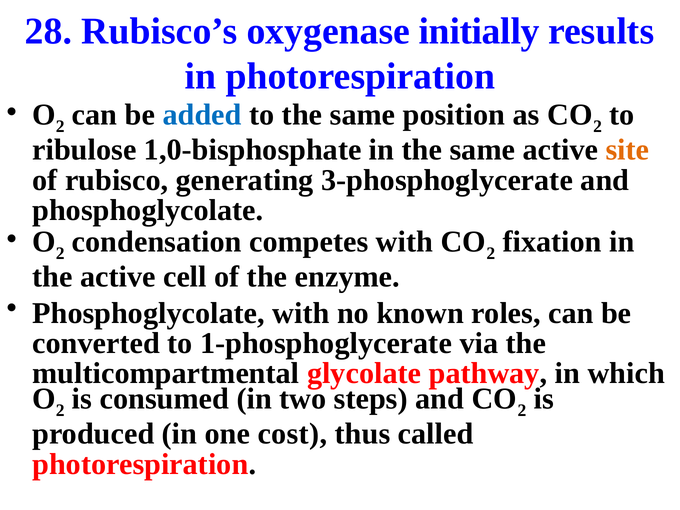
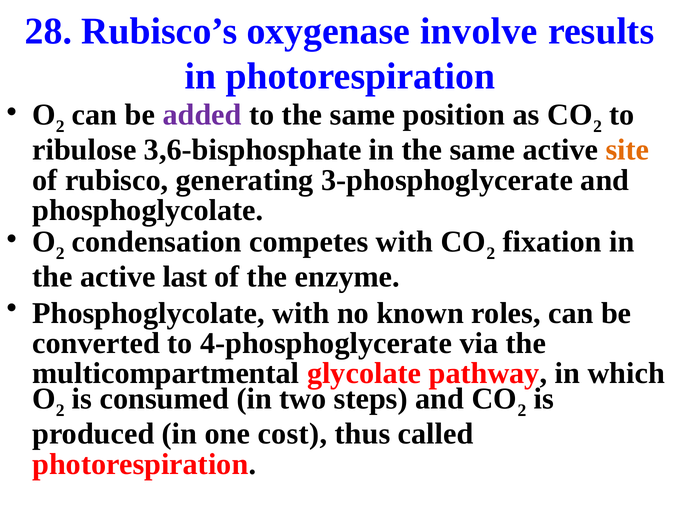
initially: initially -> involve
added colour: blue -> purple
1,0-bisphosphate: 1,0-bisphosphate -> 3,6-bisphosphate
cell: cell -> last
1-phosphoglycerate: 1-phosphoglycerate -> 4-phosphoglycerate
